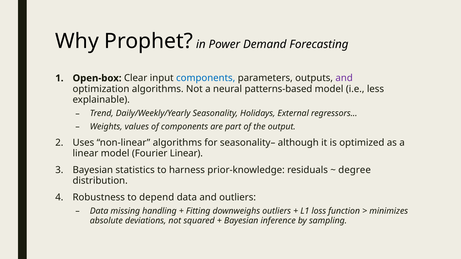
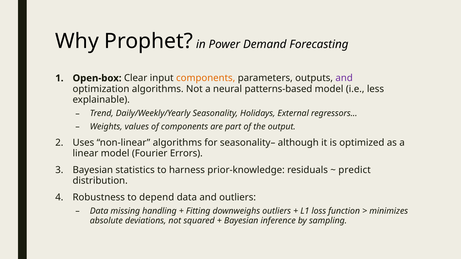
components at (206, 78) colour: blue -> orange
Fourier Linear: Linear -> Errors
degree: degree -> predict
